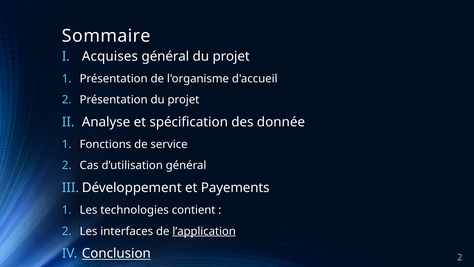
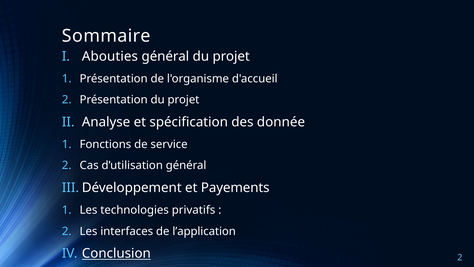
Acquises: Acquises -> Abouties
contient: contient -> privatifs
l’application underline: present -> none
